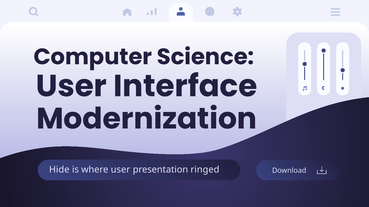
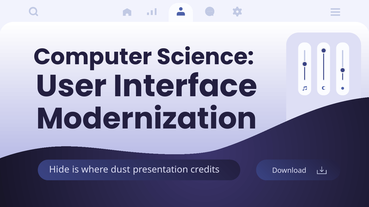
where user: user -> dust
ringed: ringed -> credits
